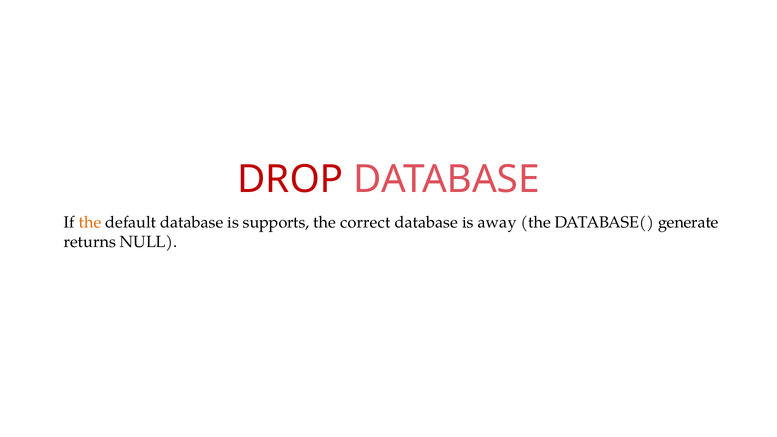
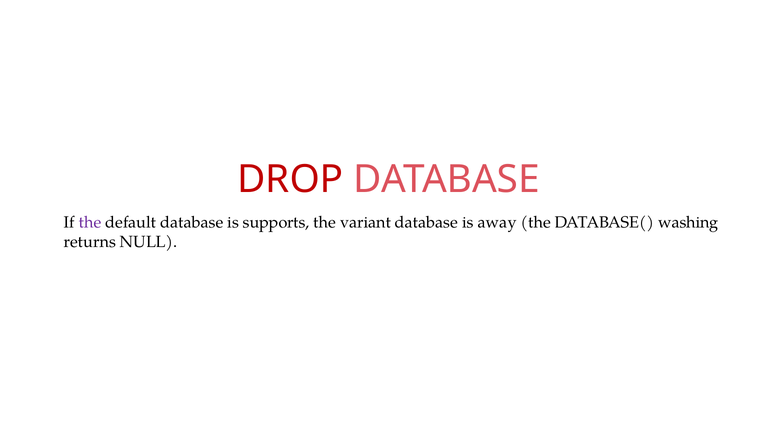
the at (90, 223) colour: orange -> purple
correct: correct -> variant
generate: generate -> washing
